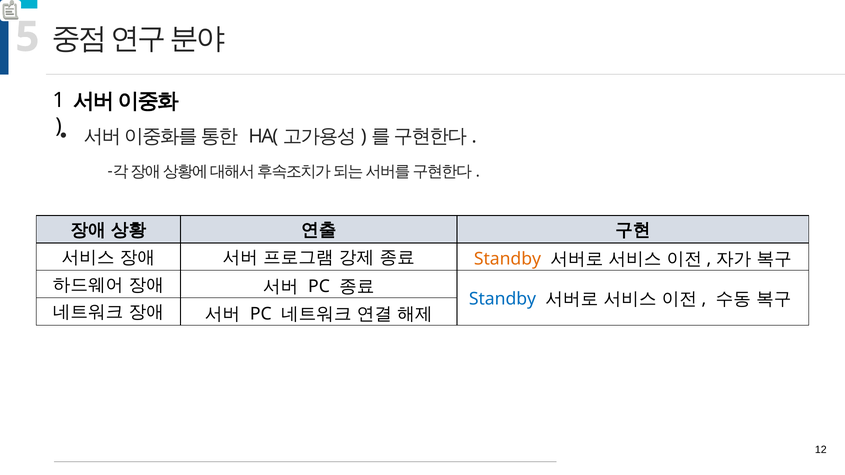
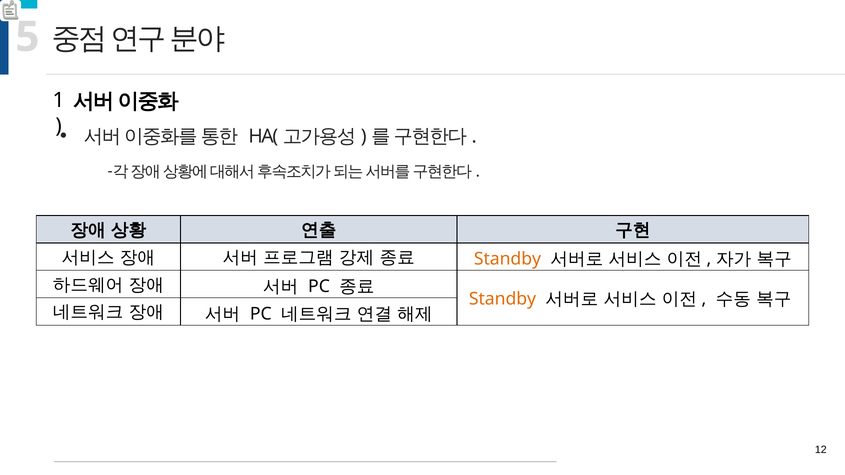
Standby at (503, 299) colour: blue -> orange
